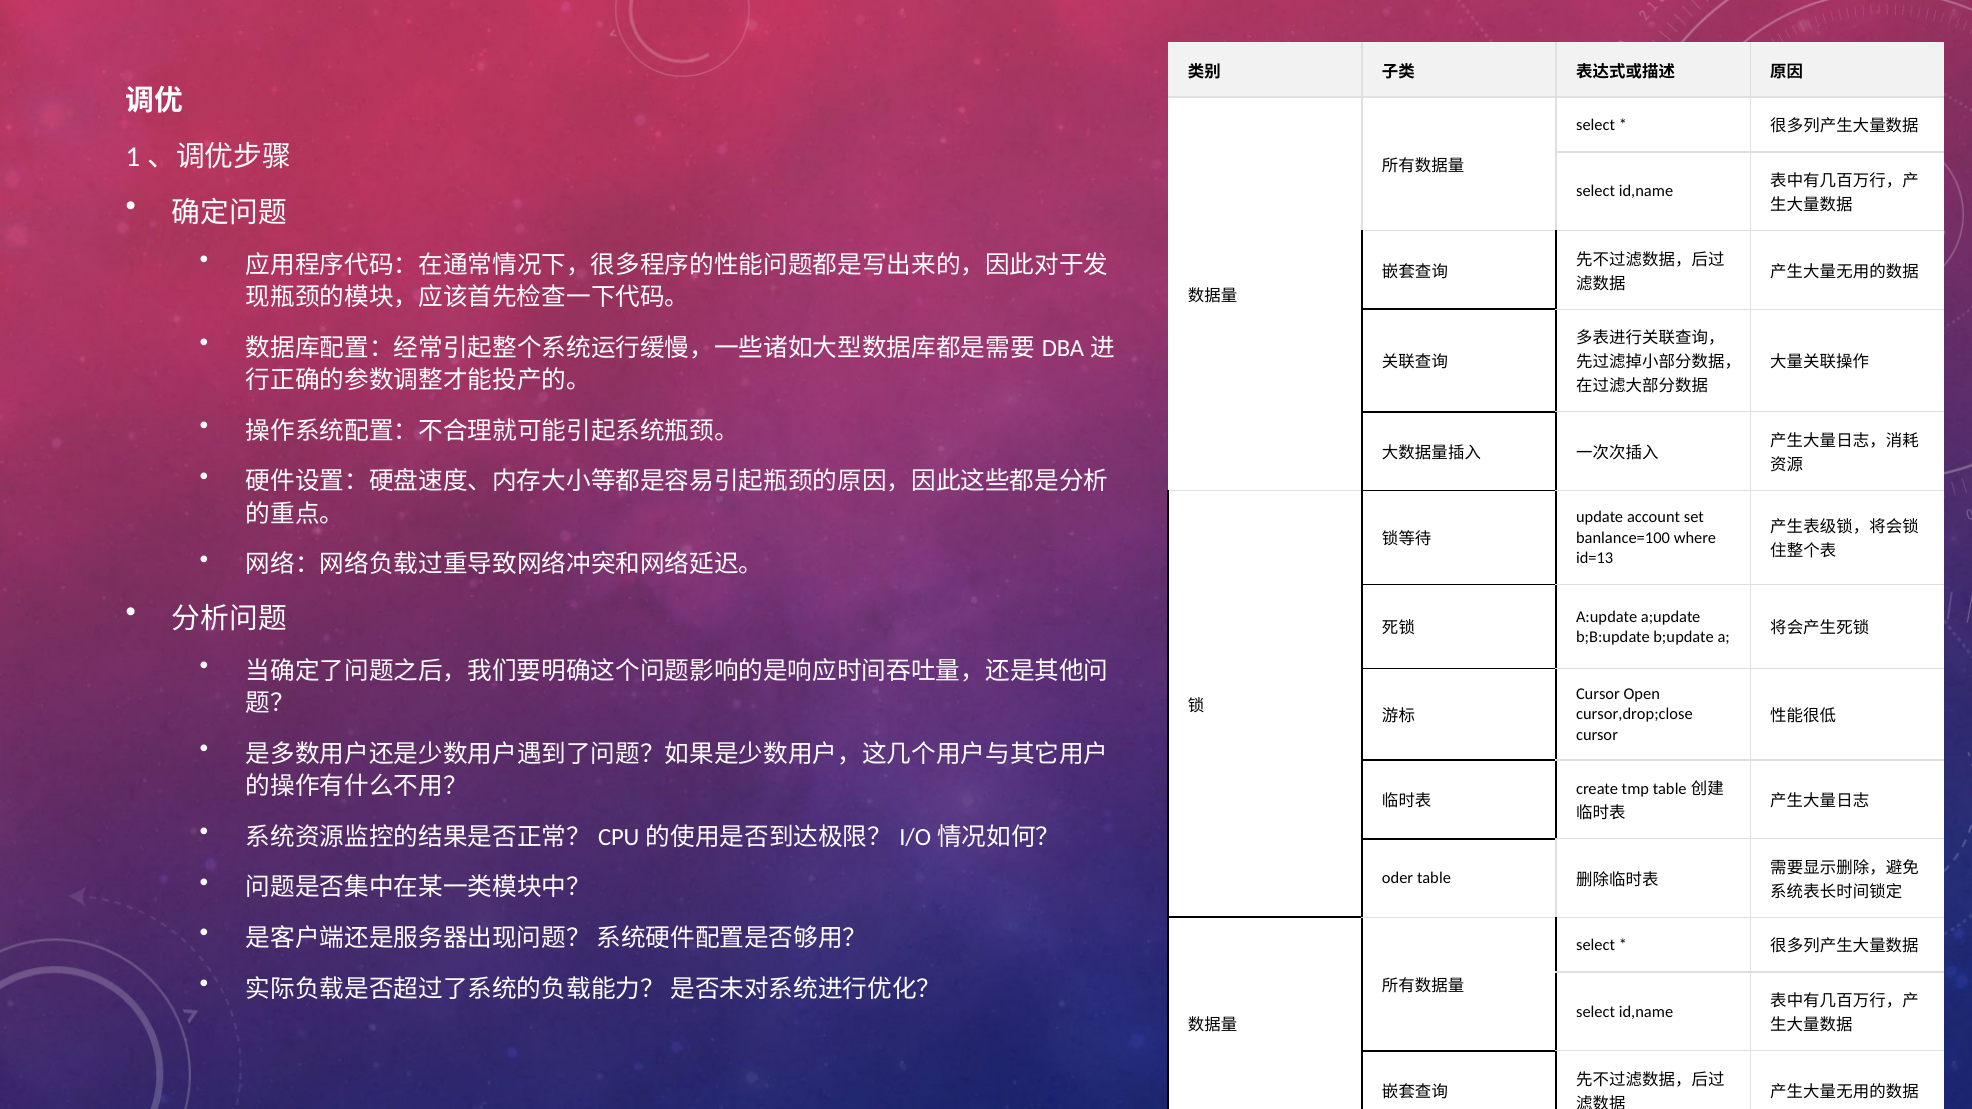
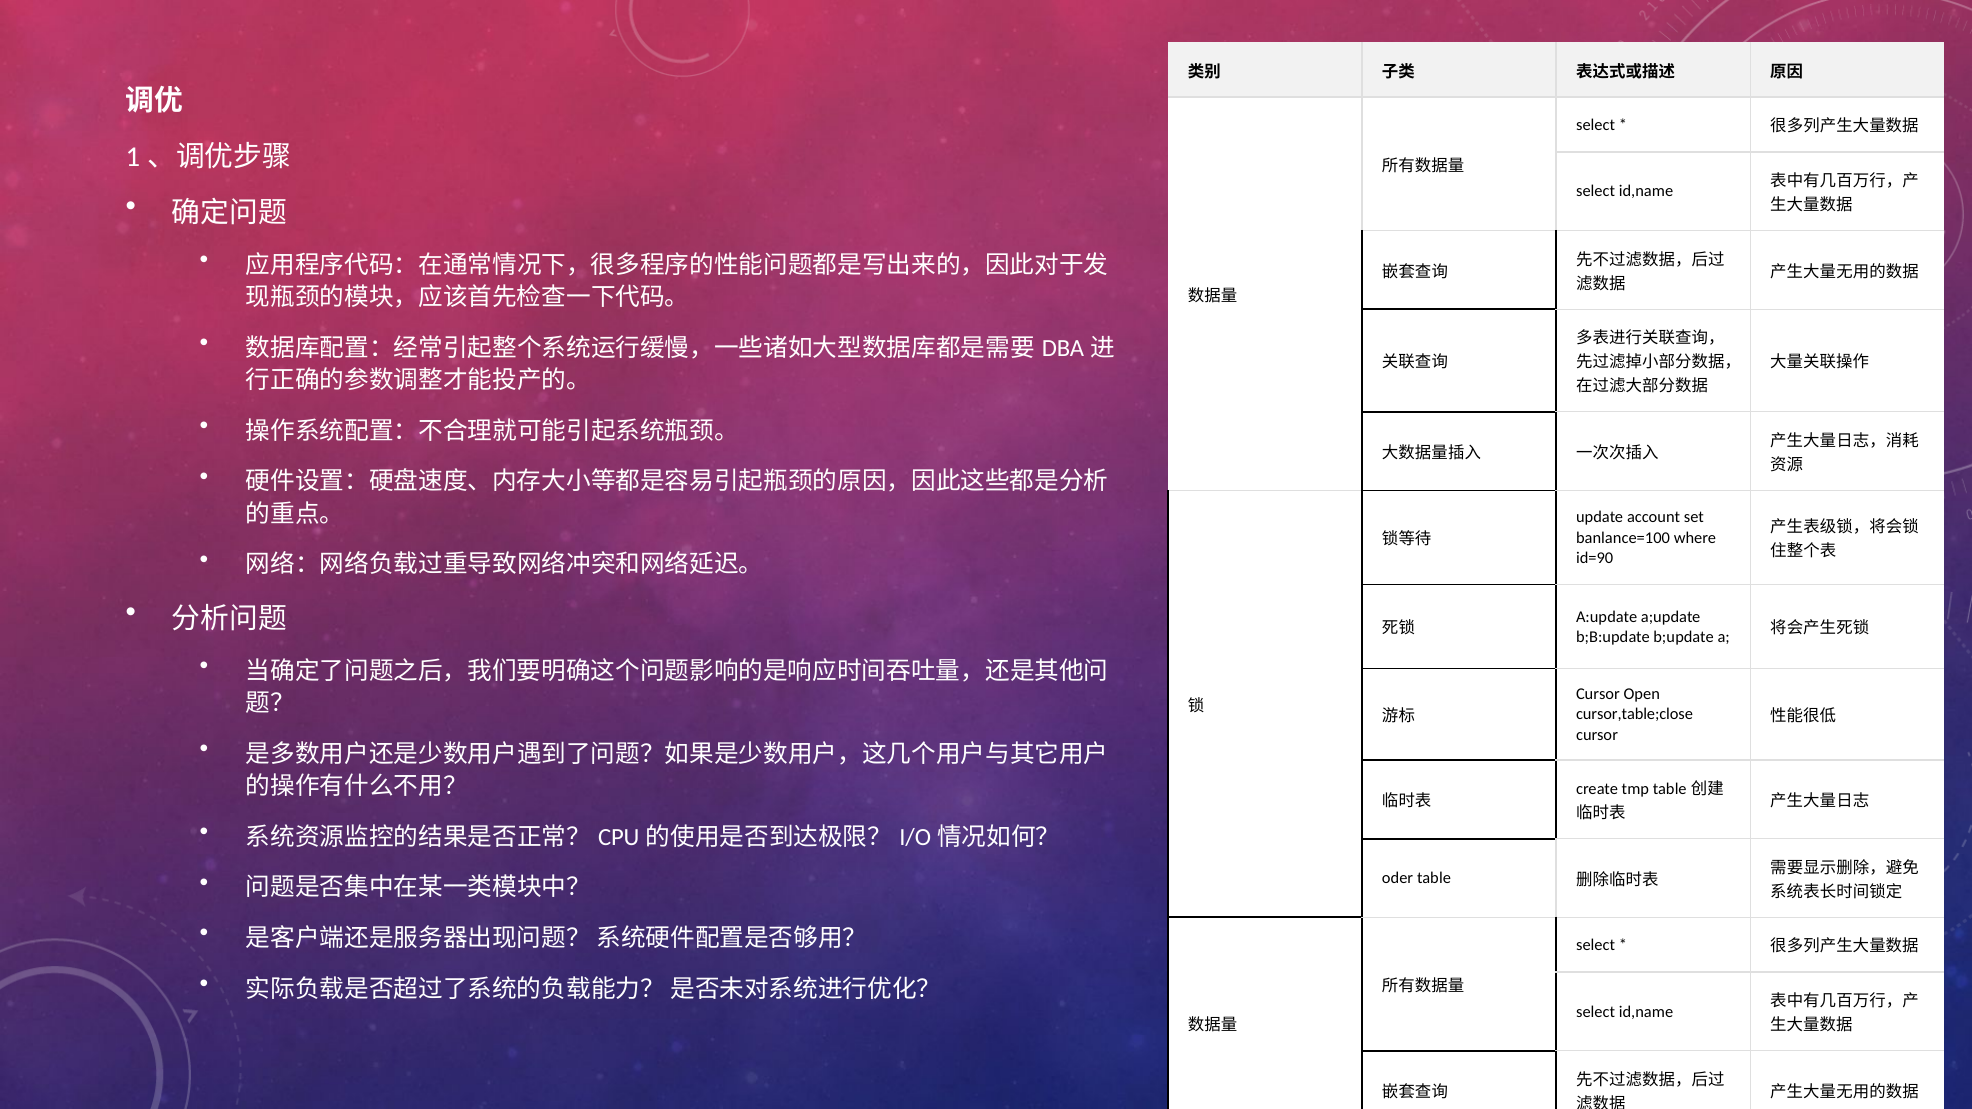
id=13: id=13 -> id=90
cursor,drop;close: cursor,drop;close -> cursor,table;close
